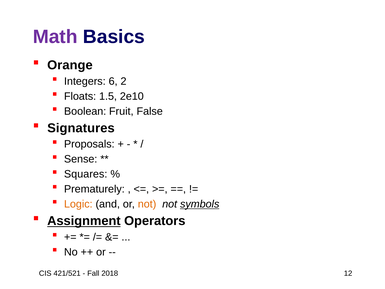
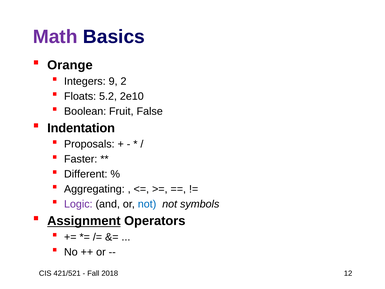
6: 6 -> 9
1.5: 1.5 -> 5.2
Signatures: Signatures -> Indentation
Sense: Sense -> Faster
Squares: Squares -> Different
Prematurely: Prematurely -> Aggregating
Logic colour: orange -> purple
not at (147, 204) colour: orange -> blue
symbols underline: present -> none
